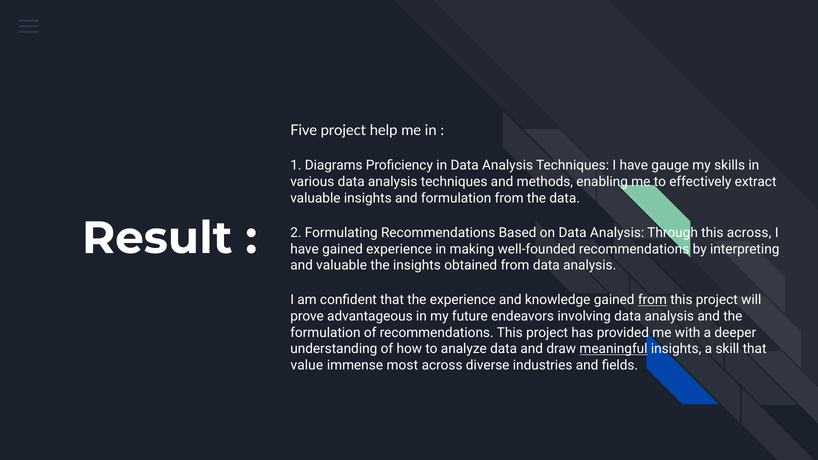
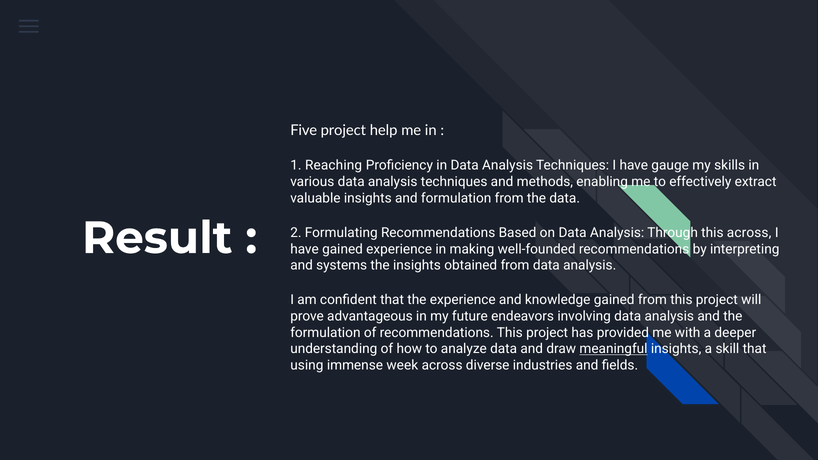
Diagrams: Diagrams -> Reaching
and valuable: valuable -> systems
from at (652, 300) underline: present -> none
value: value -> using
most: most -> week
